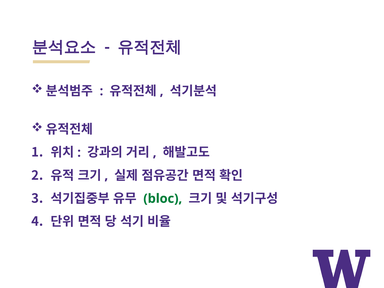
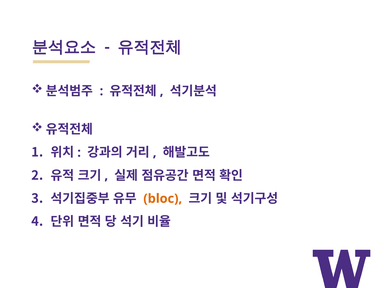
bloc colour: green -> orange
